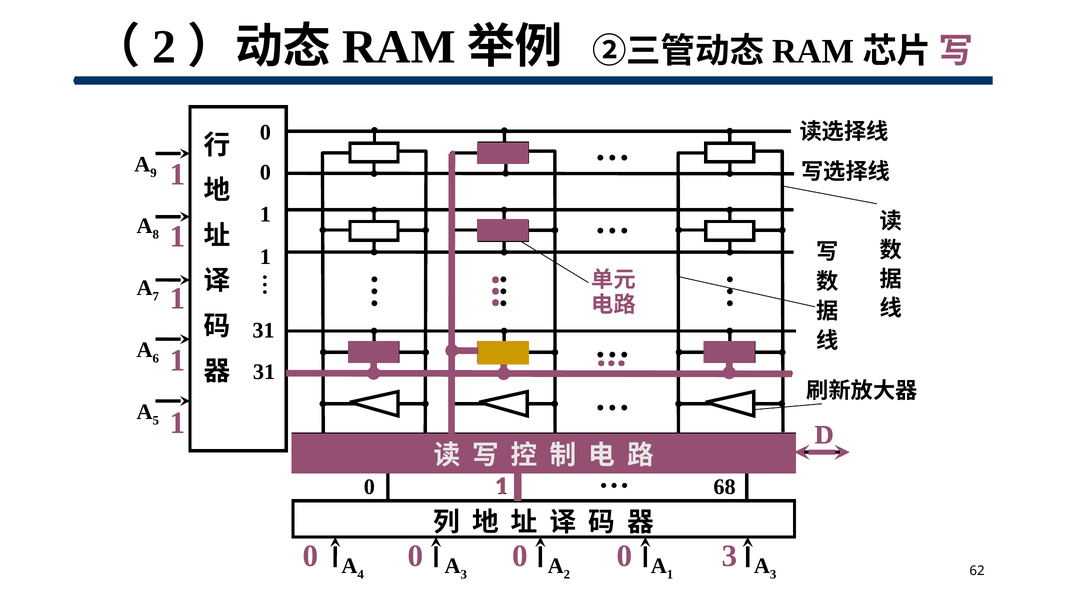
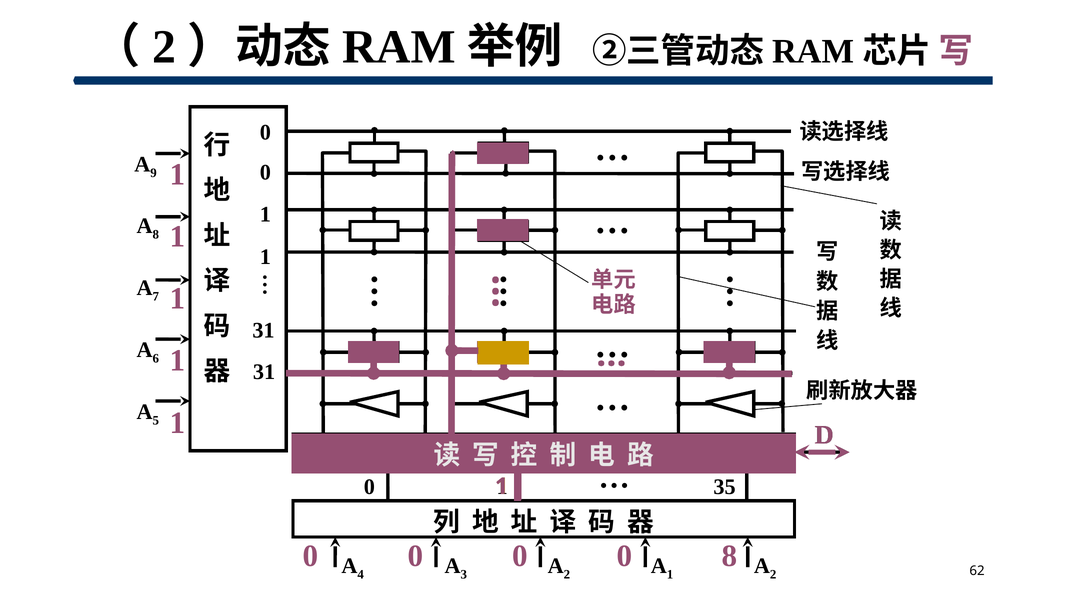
68: 68 -> 35
0 3: 3 -> 8
3 at (773, 575): 3 -> 2
